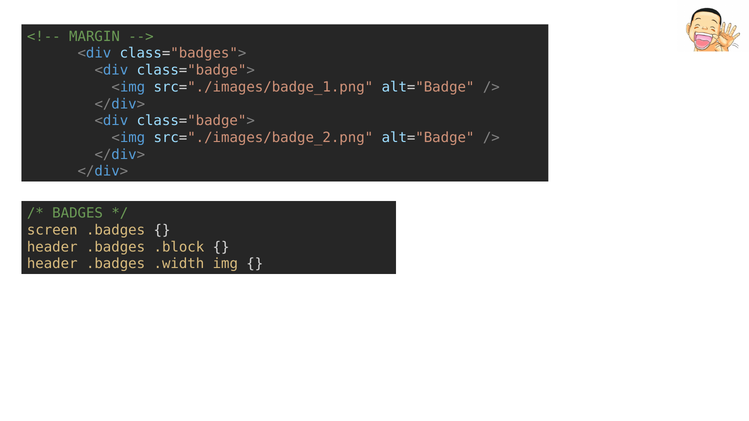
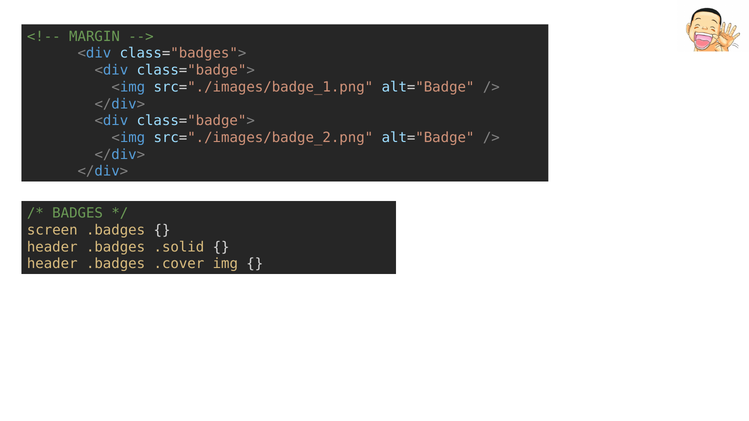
.block: .block -> .solid
.width: .width -> .cover
